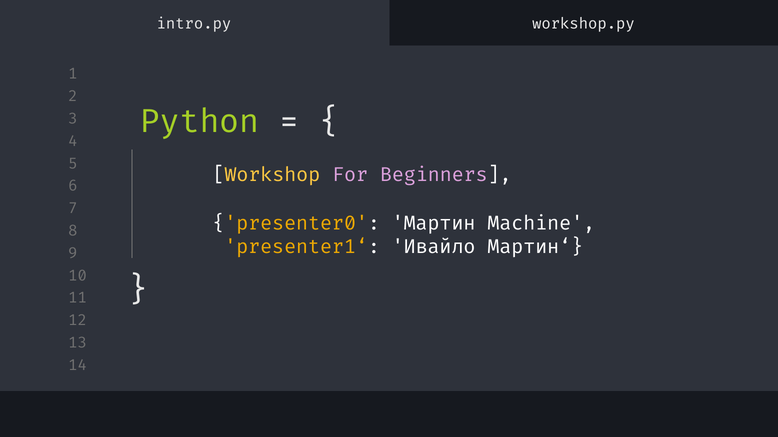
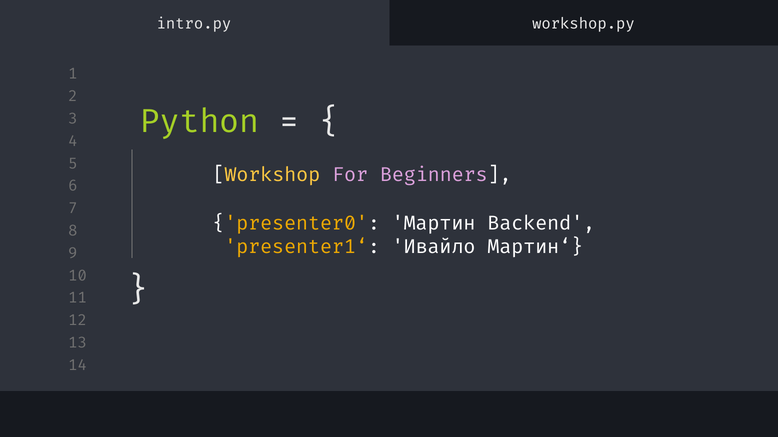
Machine: Machine -> Backend
